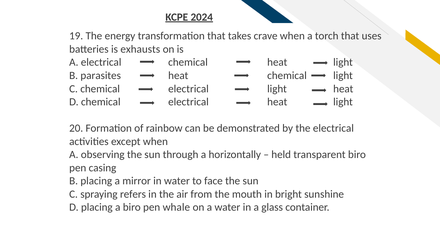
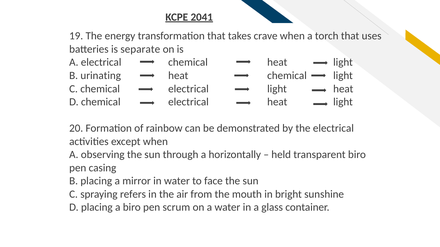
2024: 2024 -> 2041
exhausts: exhausts -> separate
parasites: parasites -> urinating
whale: whale -> scrum
